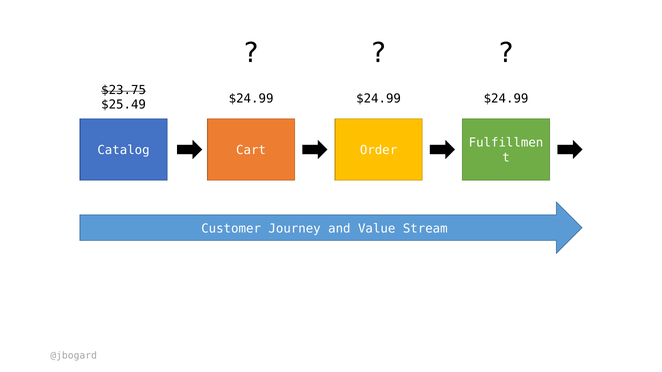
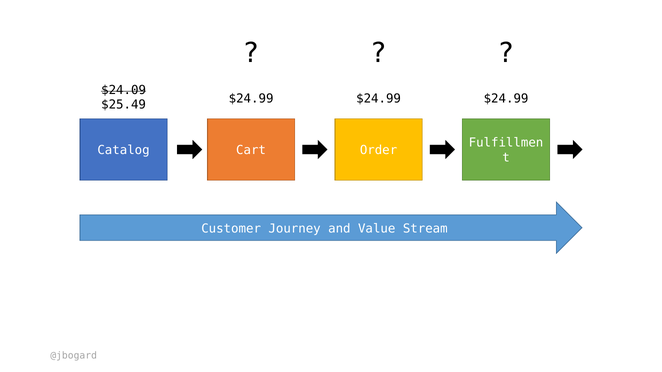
$23.75: $23.75 -> $24.09
